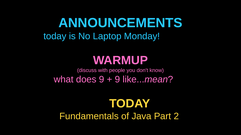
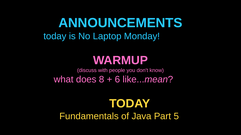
does 9: 9 -> 8
9 at (117, 80): 9 -> 6
2: 2 -> 5
